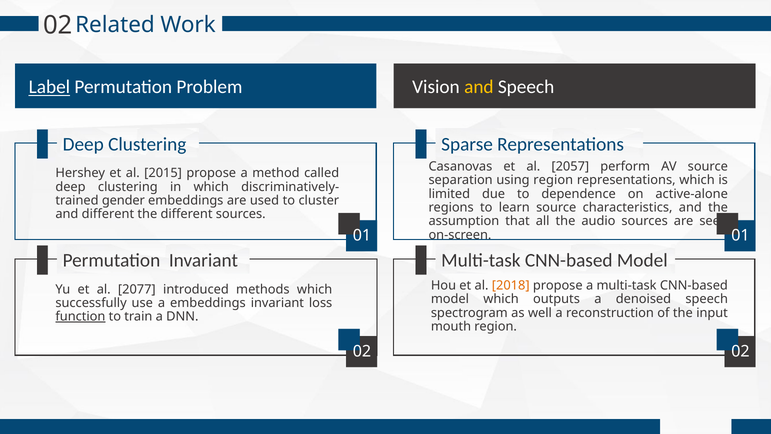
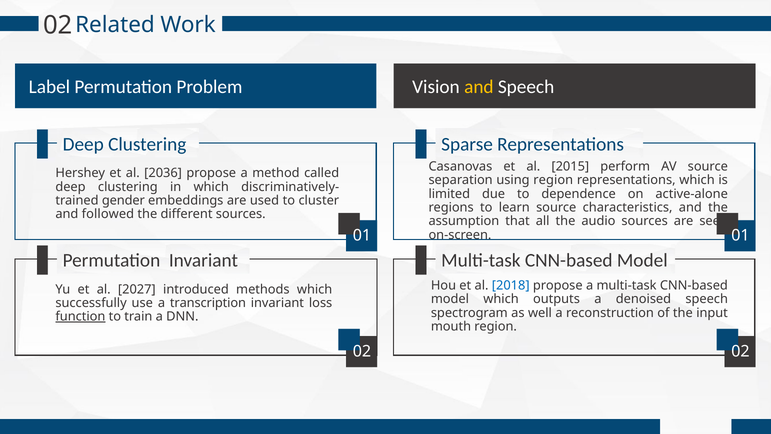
Label underline: present -> none
2057: 2057 -> 2015
2015: 2015 -> 2036
and different: different -> followed
2018 colour: orange -> blue
2077: 2077 -> 2027
a embeddings: embeddings -> transcription
